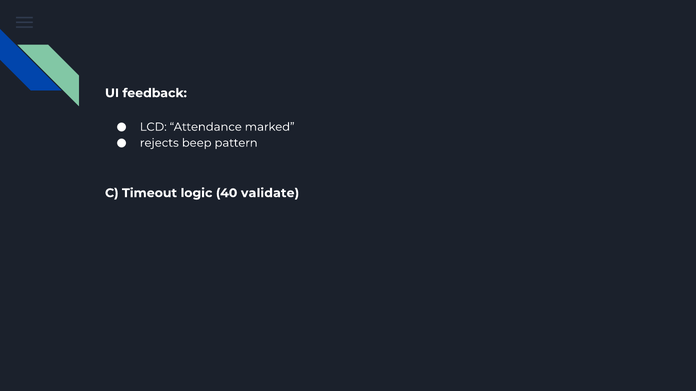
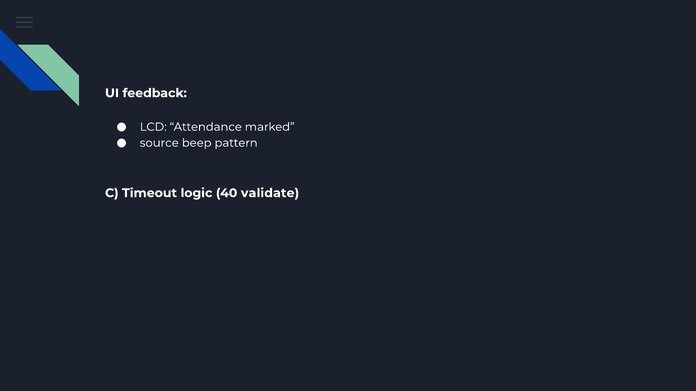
rejects: rejects -> source
